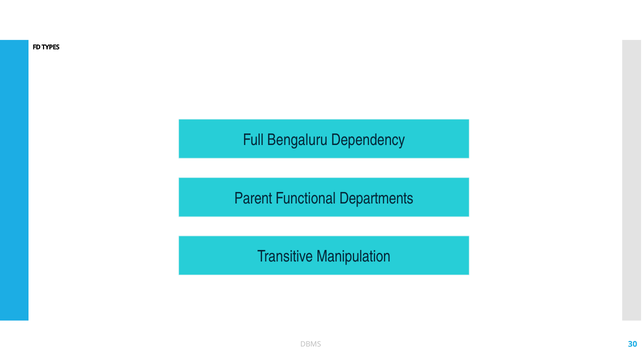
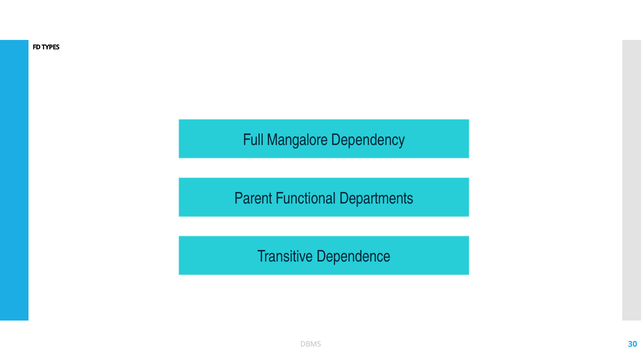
Bengaluru: Bengaluru -> Mangalore
Manipulation: Manipulation -> Dependence
